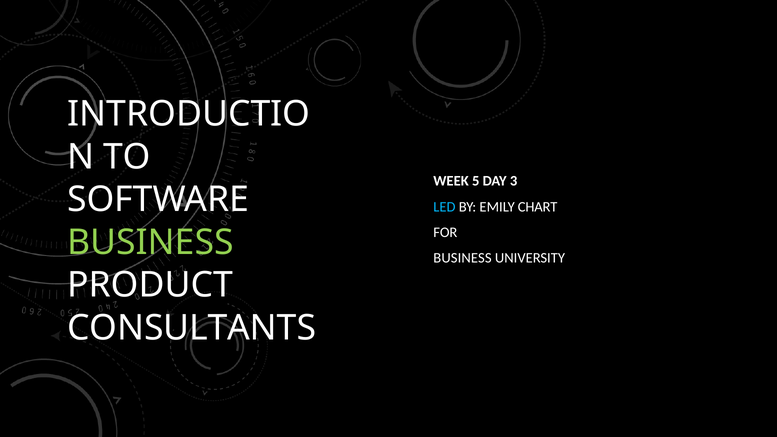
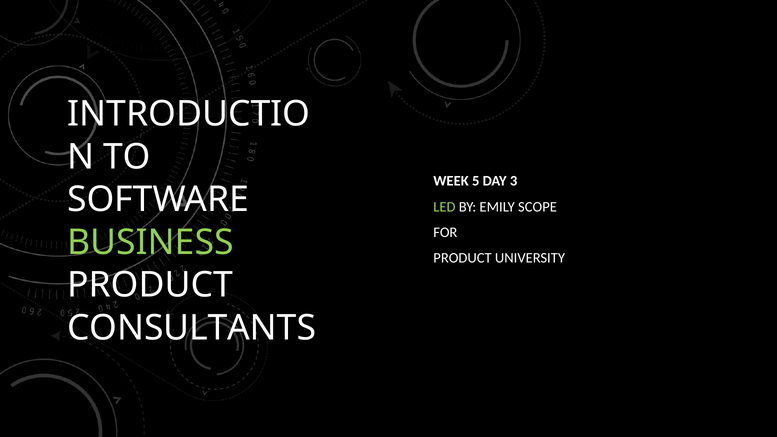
LED colour: light blue -> light green
CHART: CHART -> SCOPE
BUSINESS at (462, 258): BUSINESS -> PRODUCT
